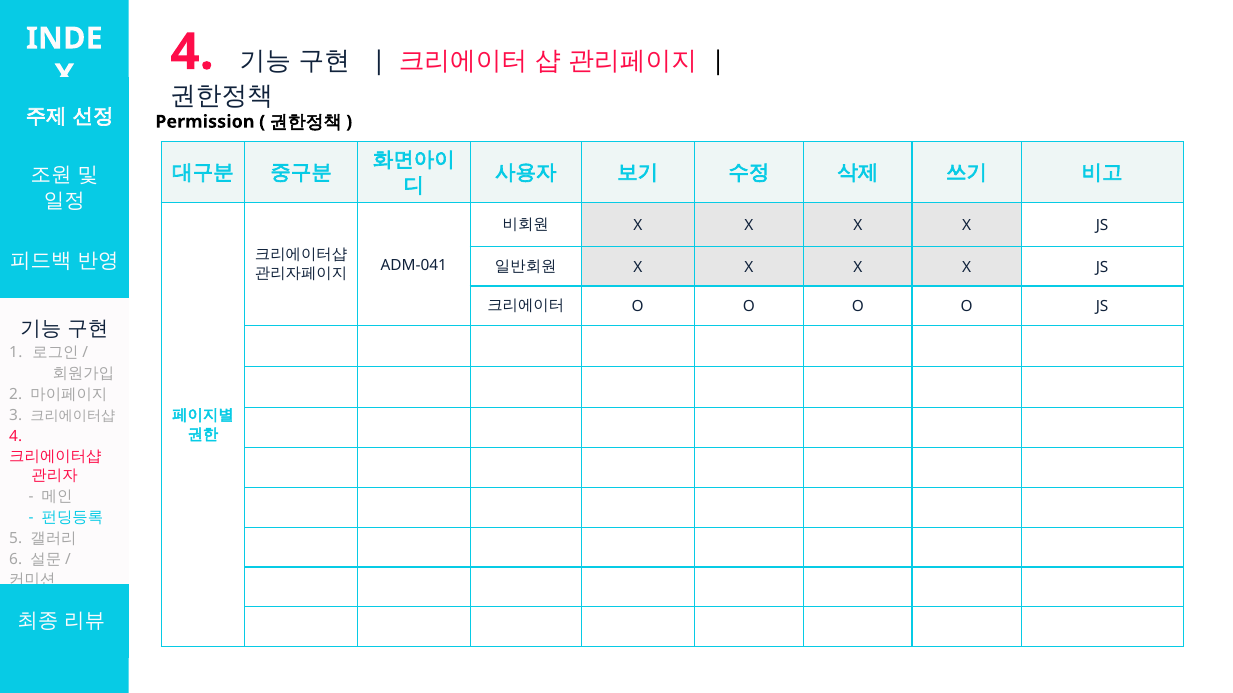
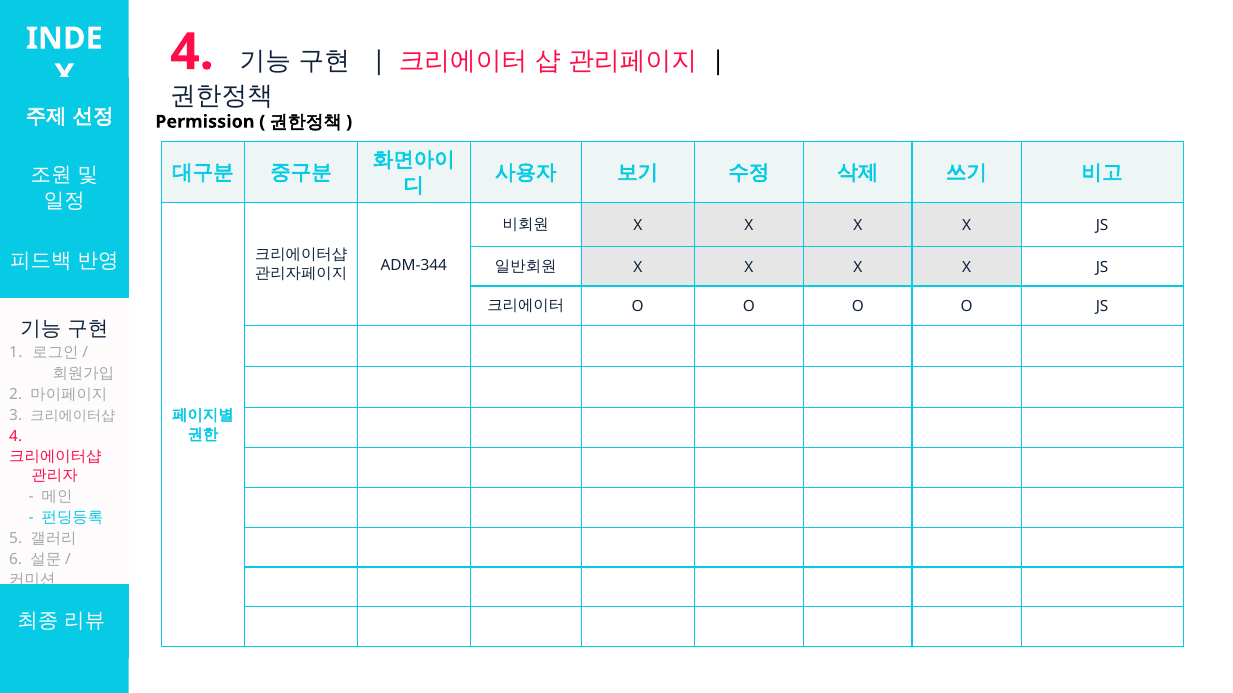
ADM-041: ADM-041 -> ADM-344
